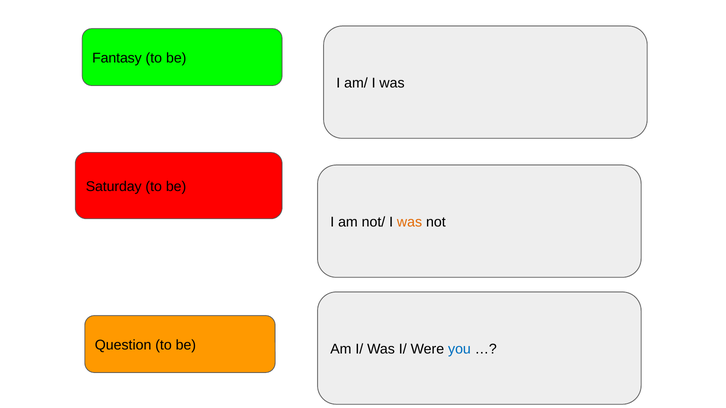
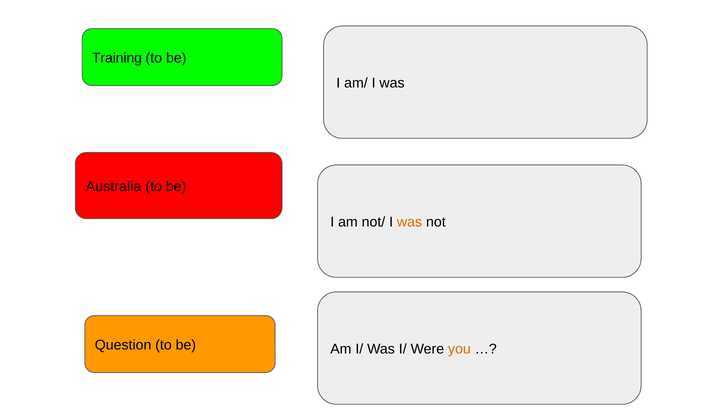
Fantasy: Fantasy -> Training
Saturday: Saturday -> Australia
you colour: blue -> orange
